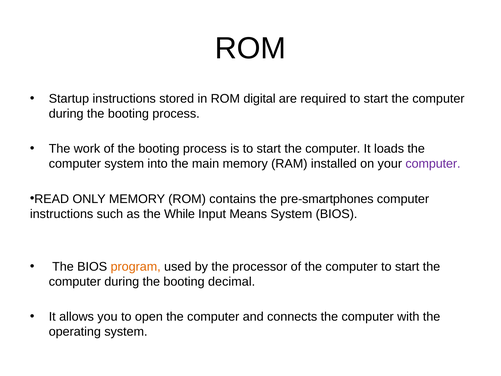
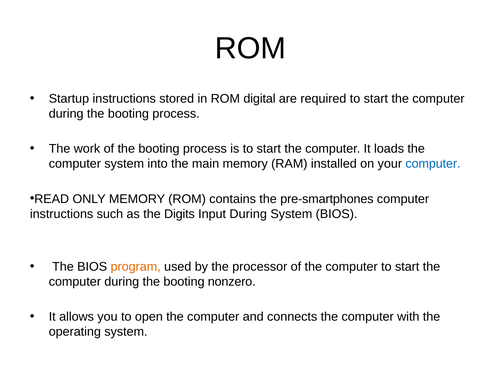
computer at (433, 164) colour: purple -> blue
While: While -> Digits
Input Means: Means -> During
decimal: decimal -> nonzero
